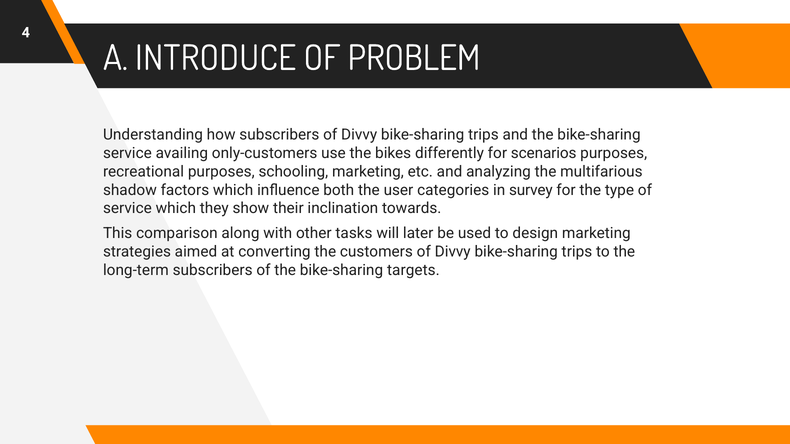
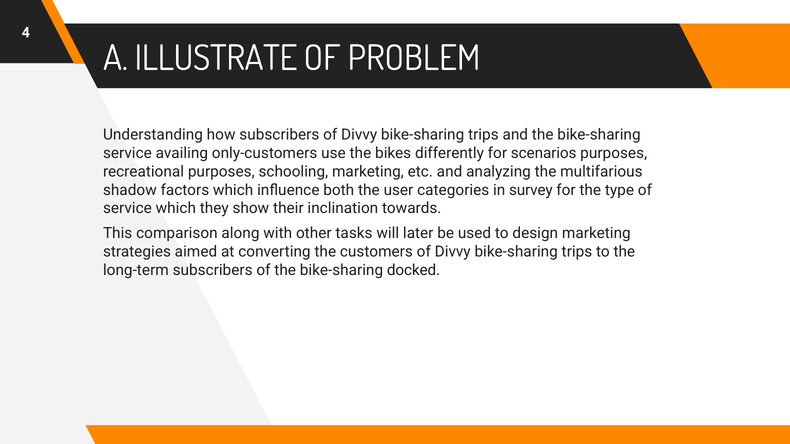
INTRODUCE: INTRODUCE -> ILLUSTRATE
targets: targets -> docked
